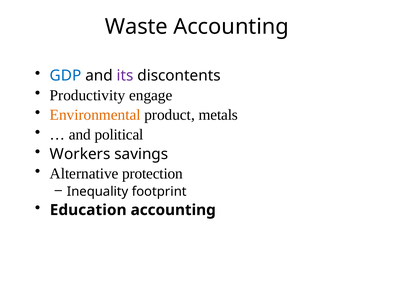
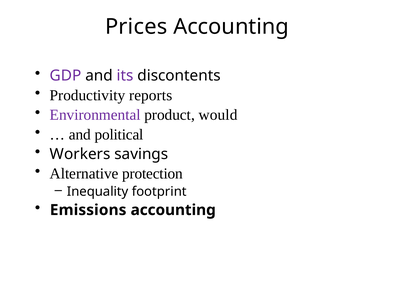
Waste: Waste -> Prices
GDP colour: blue -> purple
engage: engage -> reports
Environmental colour: orange -> purple
metals: metals -> would
Education: Education -> Emissions
